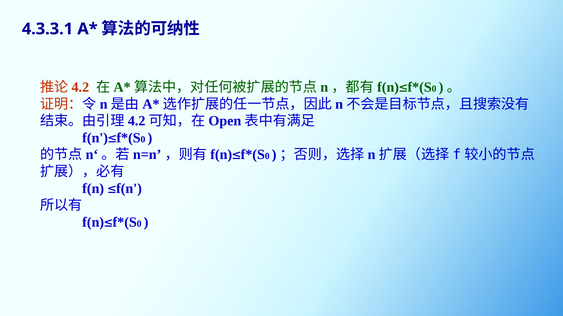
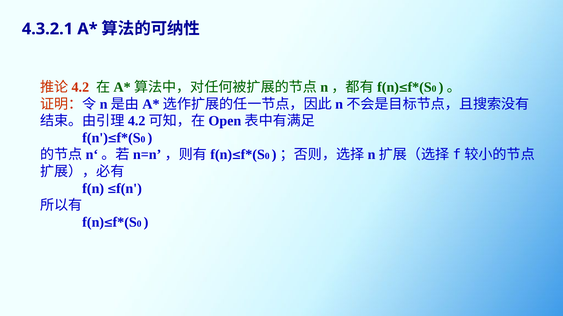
4.3.3.1: 4.3.3.1 -> 4.3.2.1
